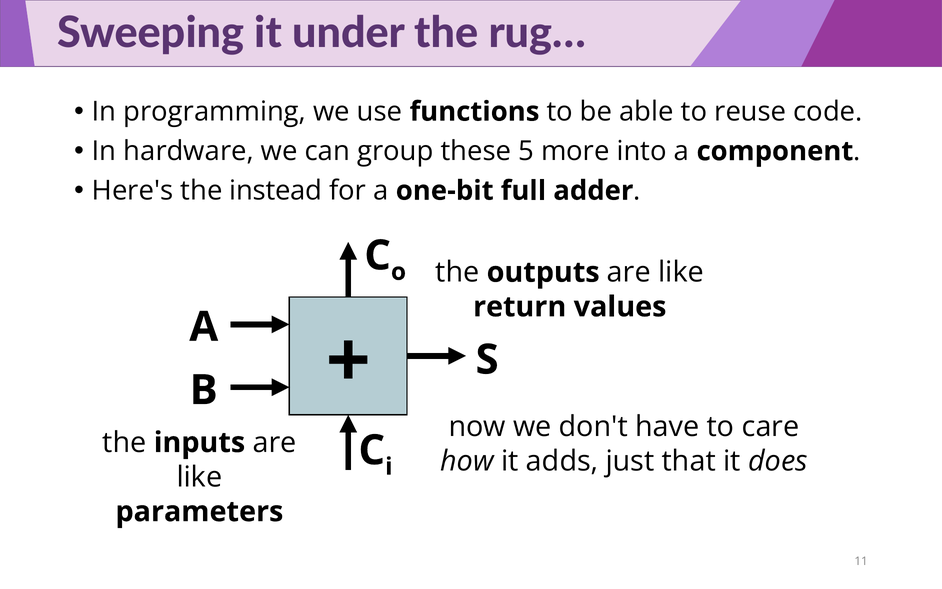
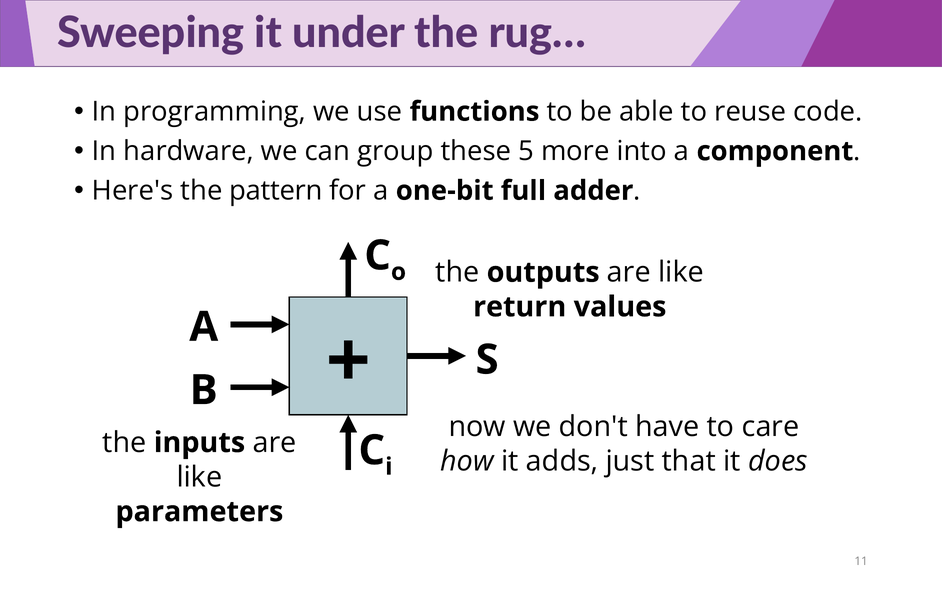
instead: instead -> pattern
